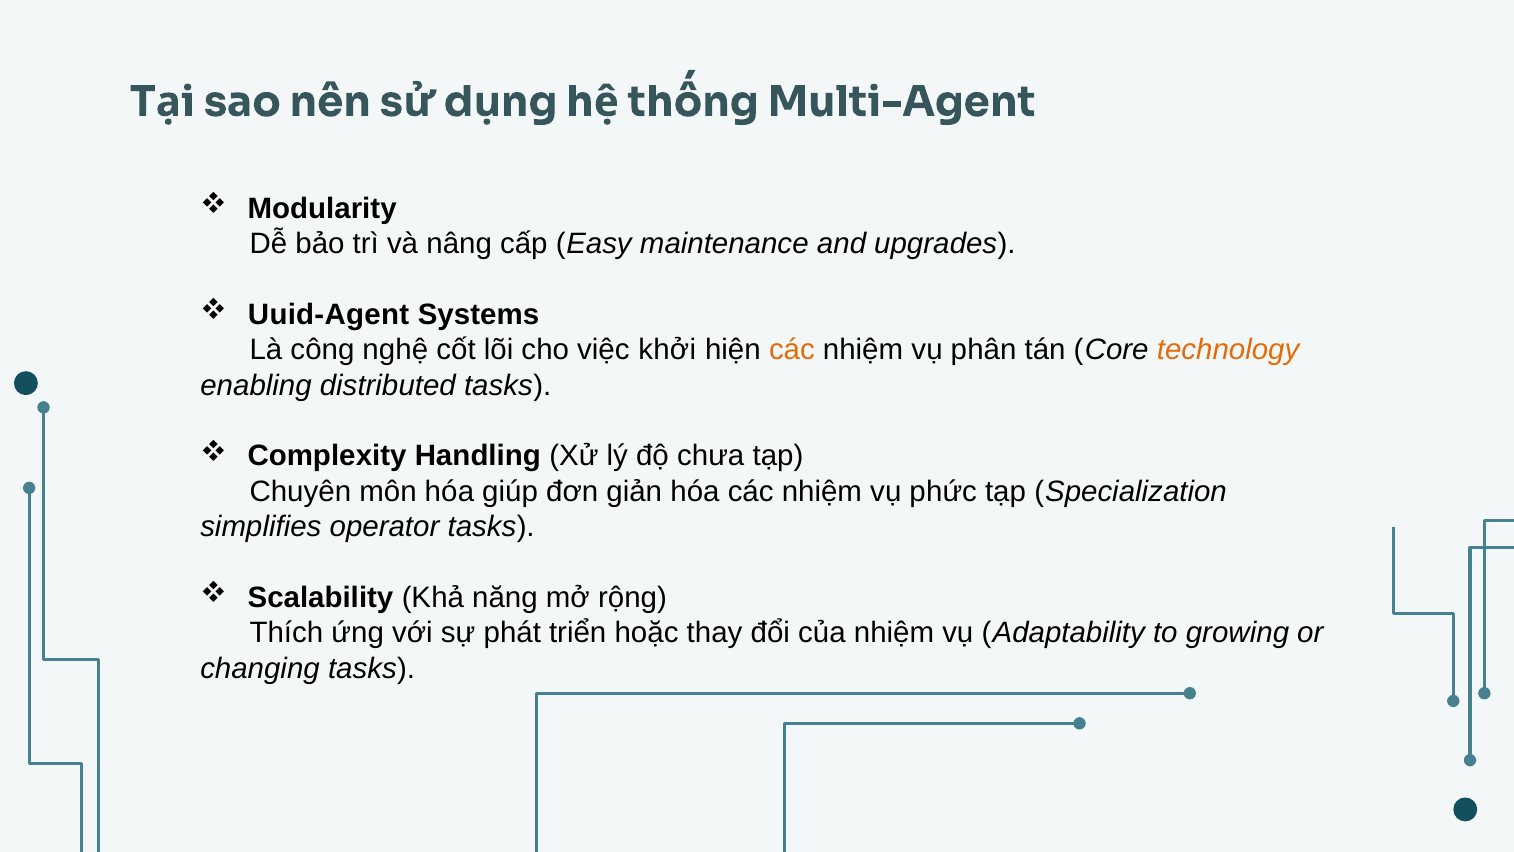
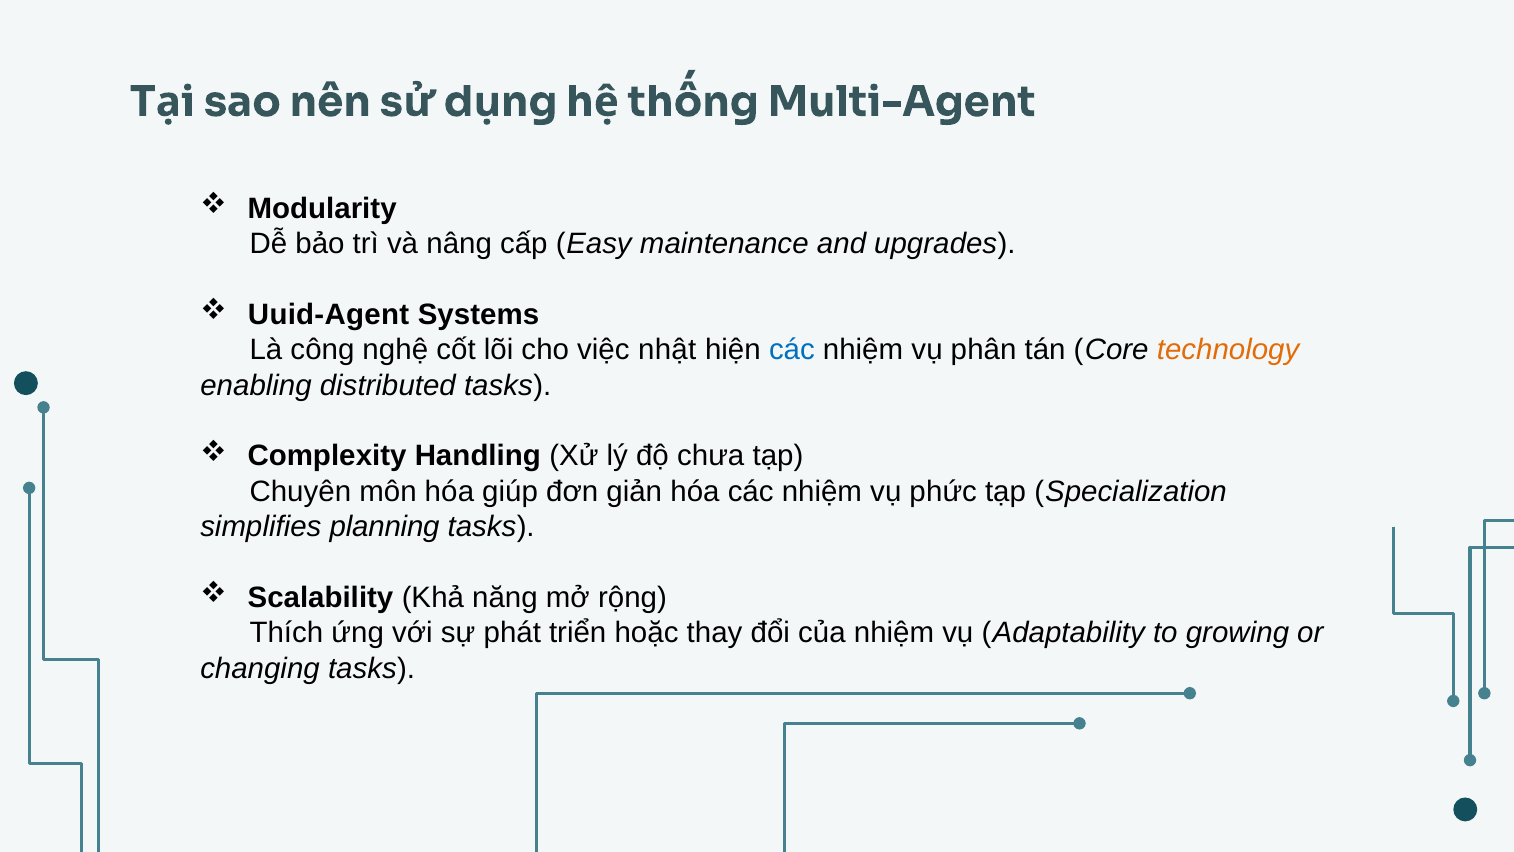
khởi: khởi -> nhật
các at (792, 350) colour: orange -> blue
operator: operator -> planning
